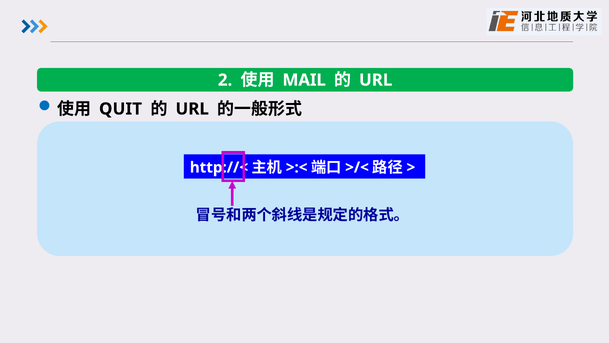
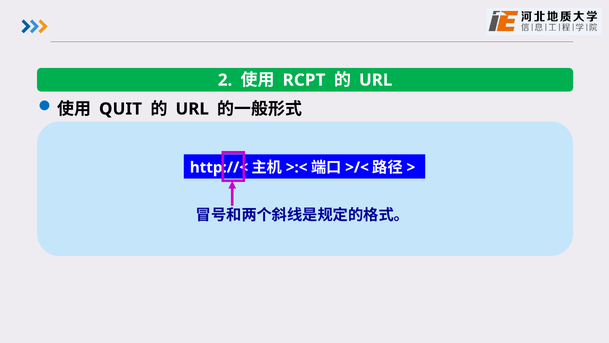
MAIL: MAIL -> RCPT
